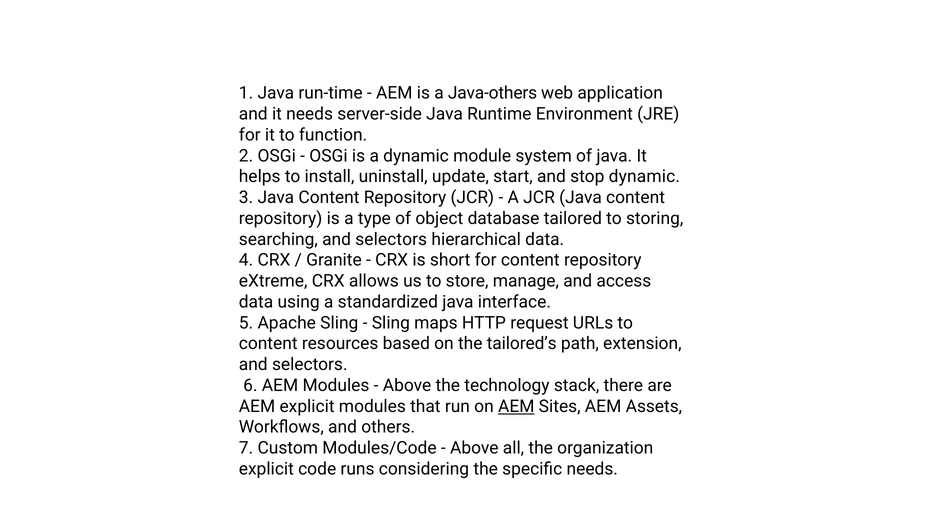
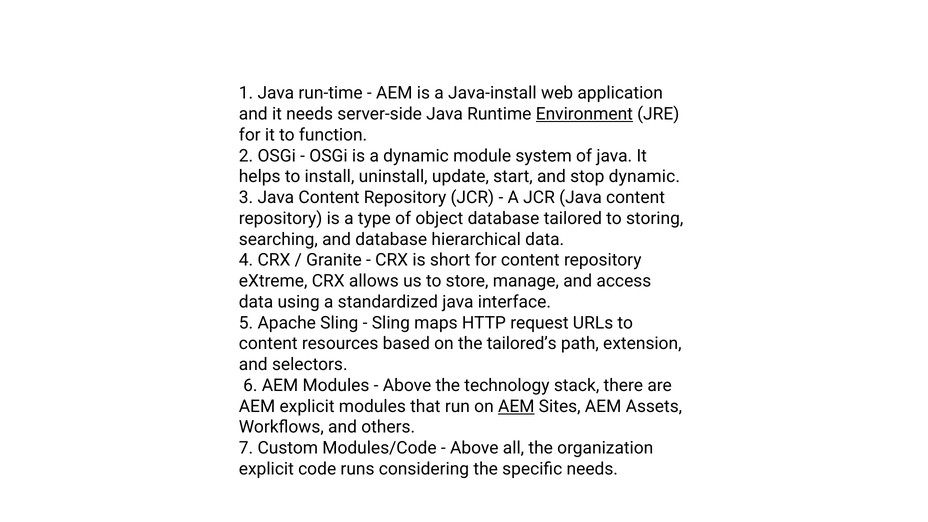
Java-others: Java-others -> Java-install
Environment underline: none -> present
searching and selectors: selectors -> database
